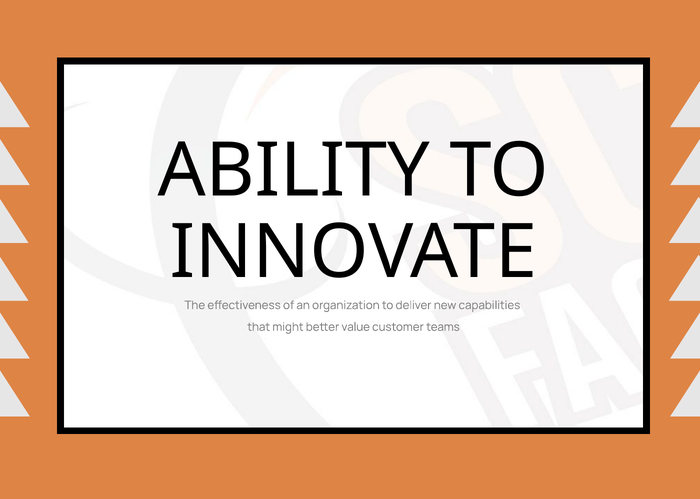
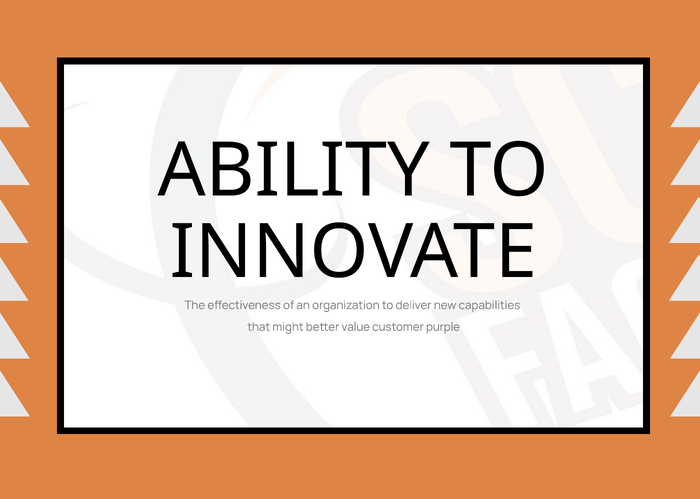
teams: teams -> purple
